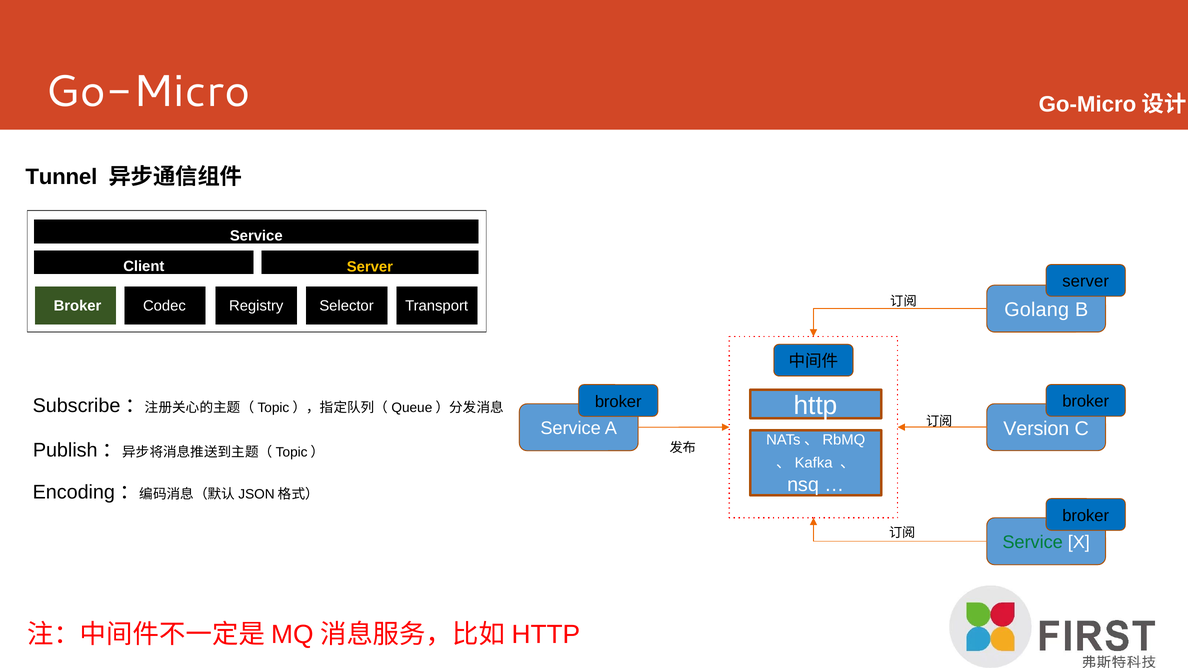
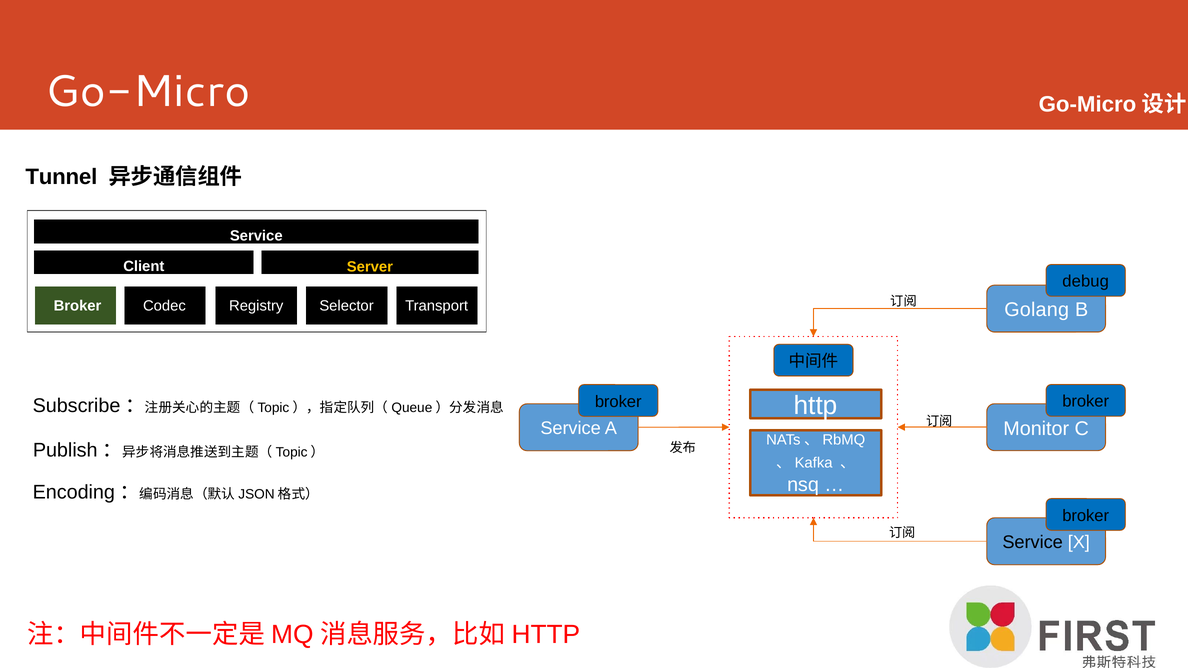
server at (1086, 282): server -> debug
Version: Version -> Monitor
Service at (1033, 543) colour: green -> black
